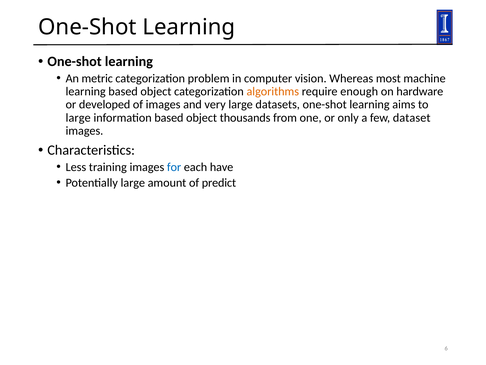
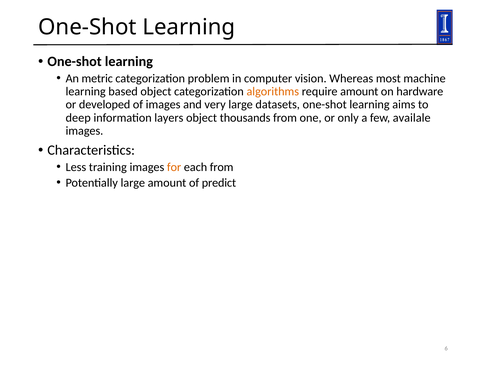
require enough: enough -> amount
large at (78, 118): large -> deep
information based: based -> layers
dataset: dataset -> availale
for colour: blue -> orange
each have: have -> from
